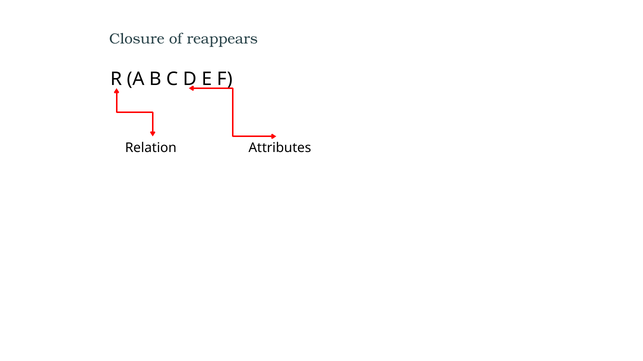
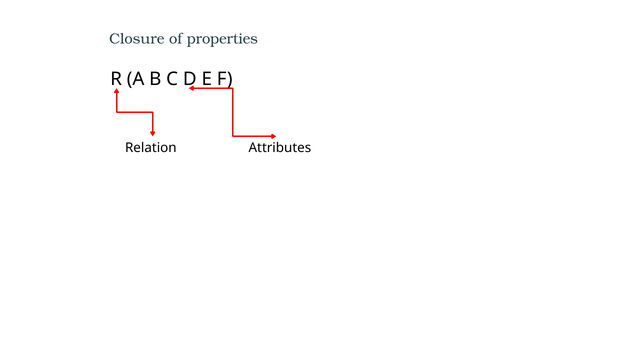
reappears: reappears -> properties
